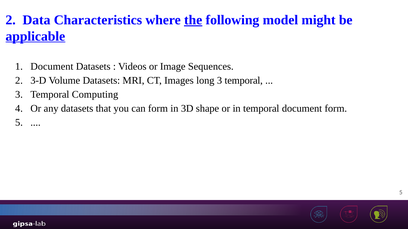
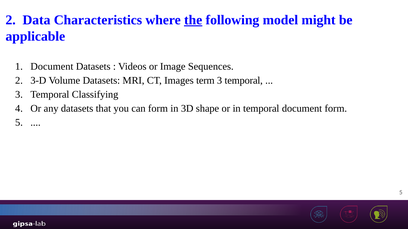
applicable underline: present -> none
long: long -> term
Computing: Computing -> Classifying
